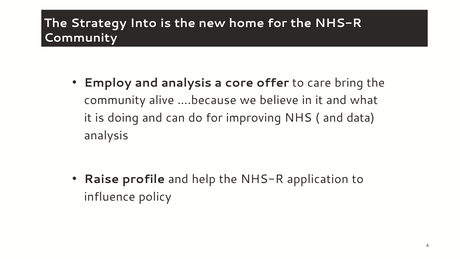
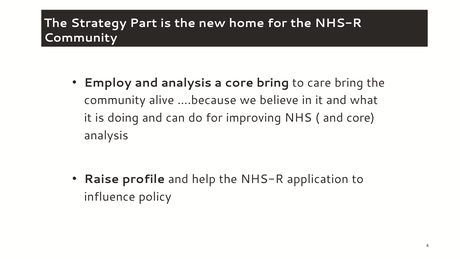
Into: Into -> Part
core offer: offer -> bring
and data: data -> core
